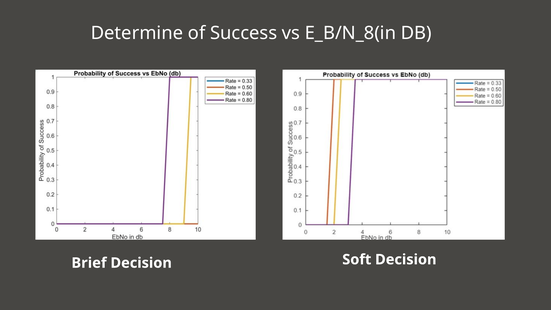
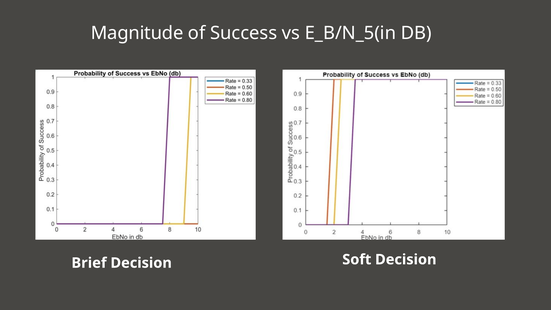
Determine: Determine -> Magnitude
E_B/N_8(in: E_B/N_8(in -> E_B/N_5(in
